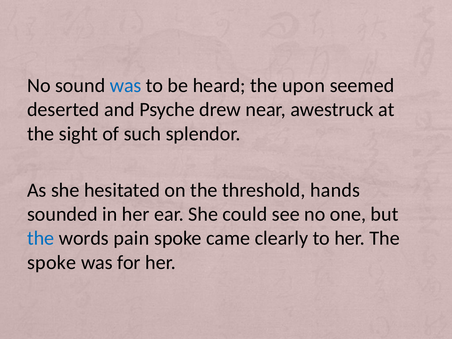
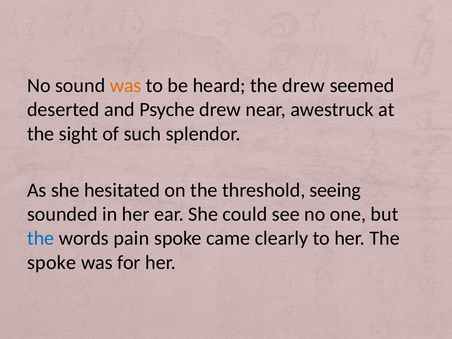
was at (126, 86) colour: blue -> orange
the upon: upon -> drew
hands: hands -> seeing
